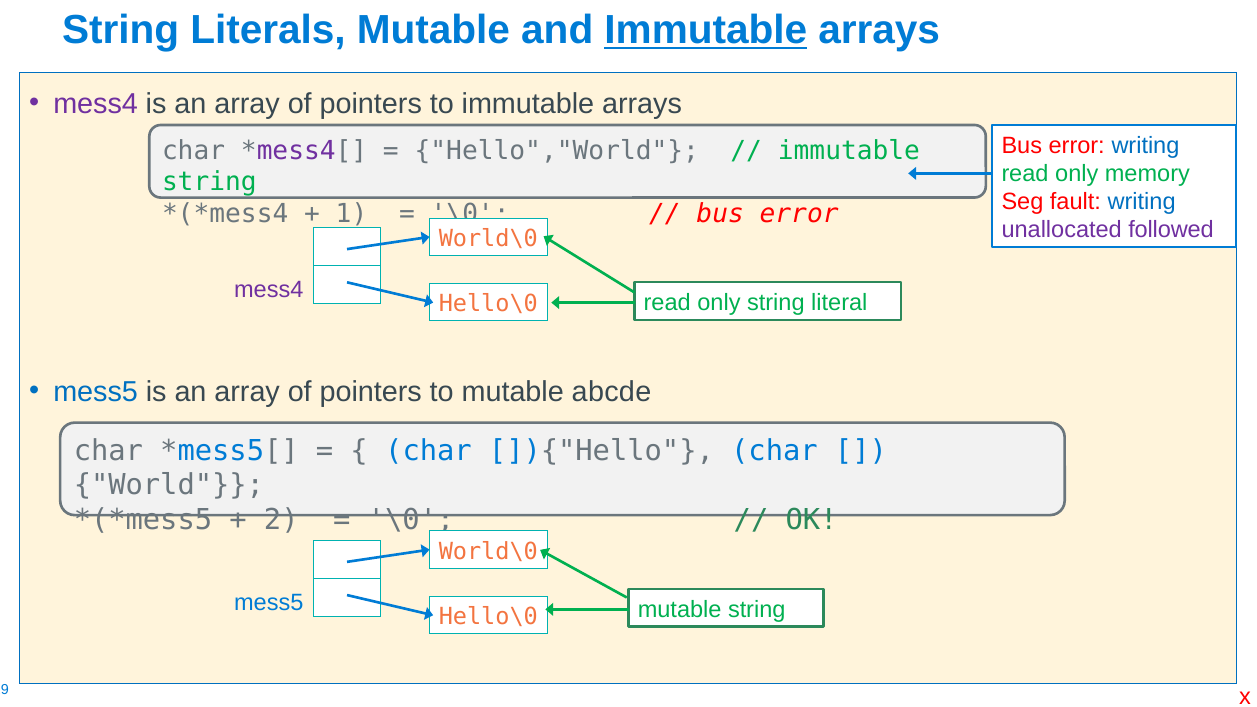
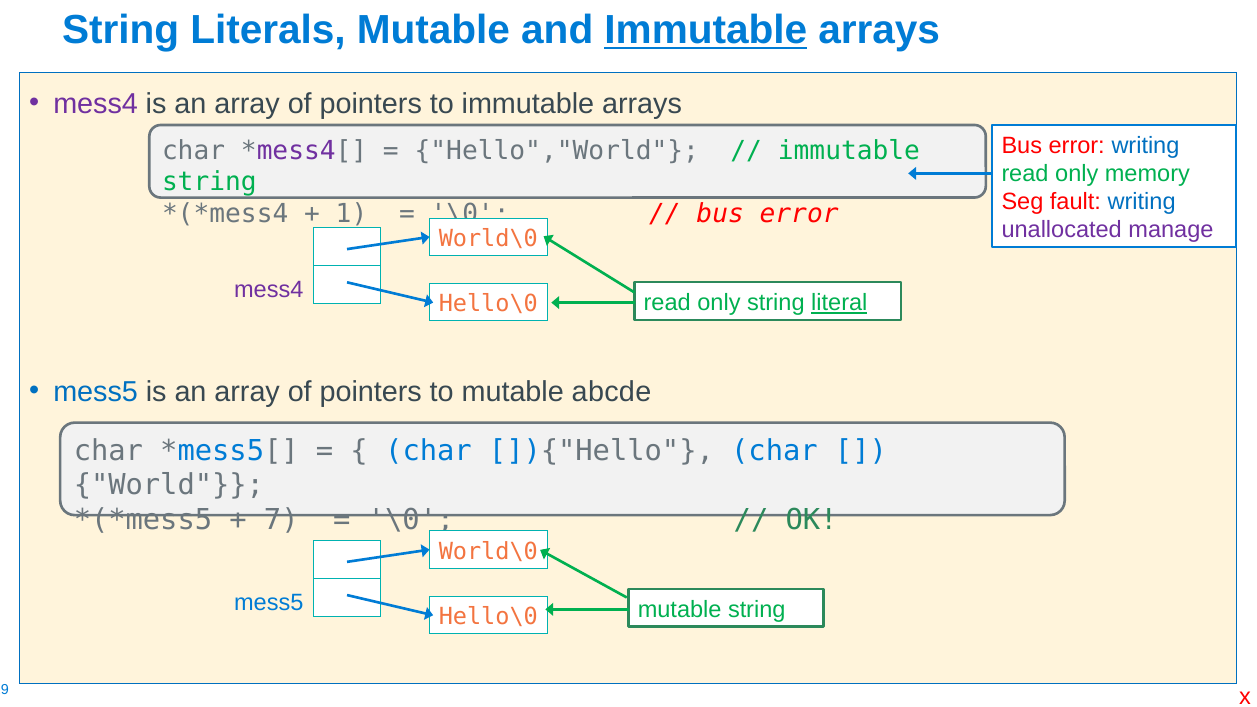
followed: followed -> manage
literal underline: none -> present
2: 2 -> 7
